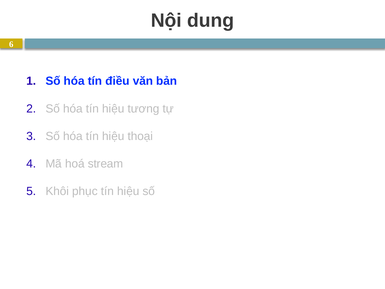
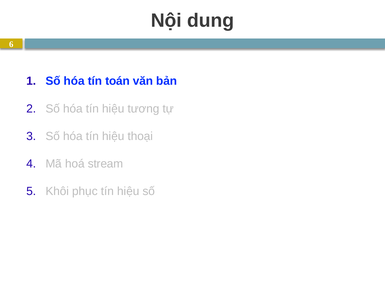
điều: điều -> toán
